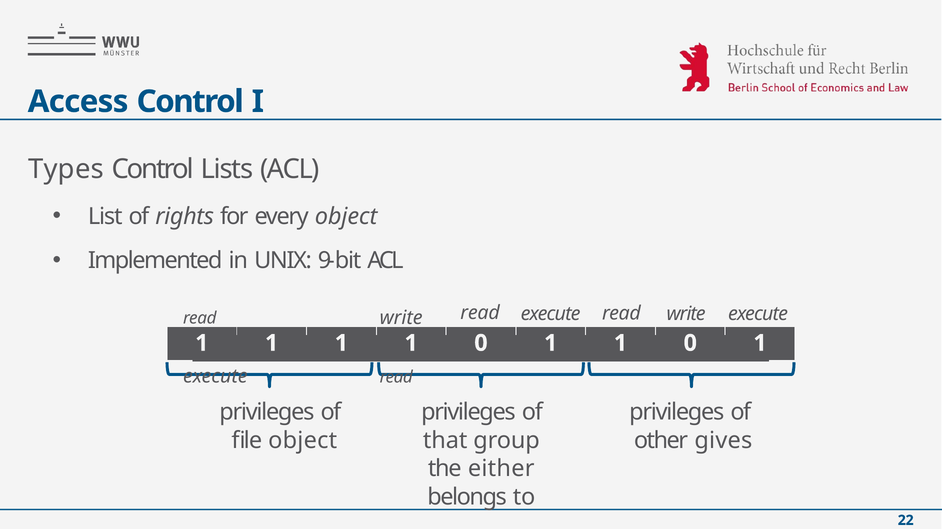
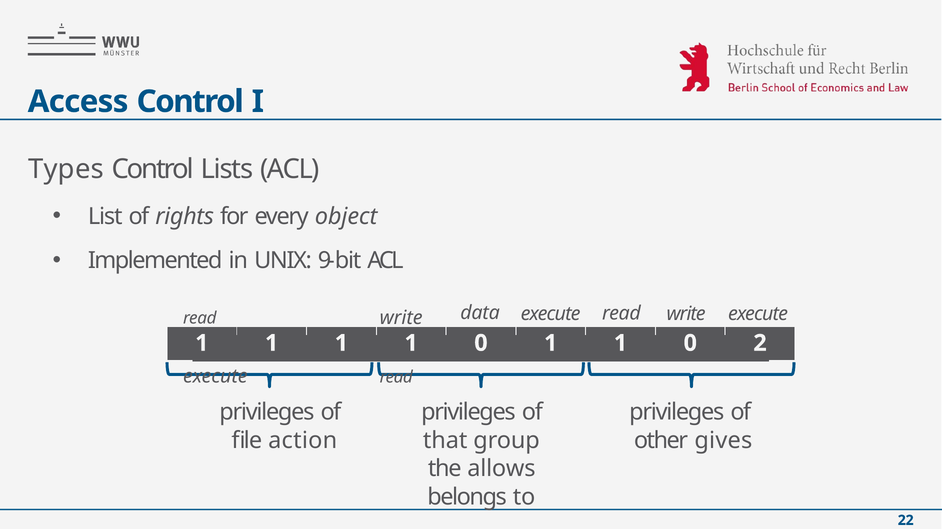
read at (480, 313): read -> data
1 at (760, 343): 1 -> 2
file object: object -> action
either: either -> allows
